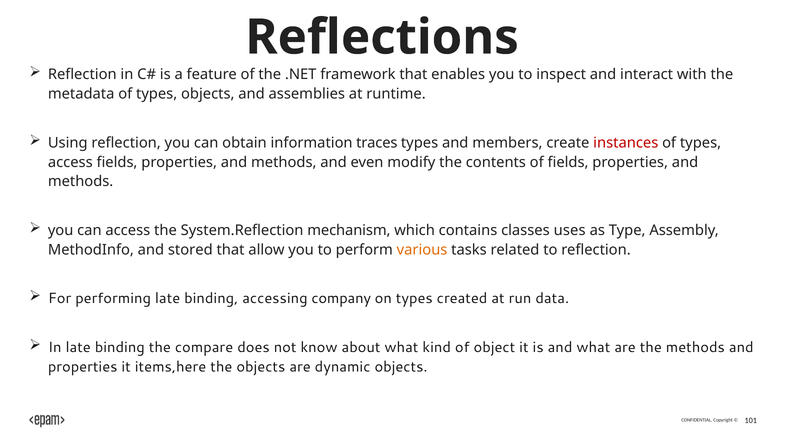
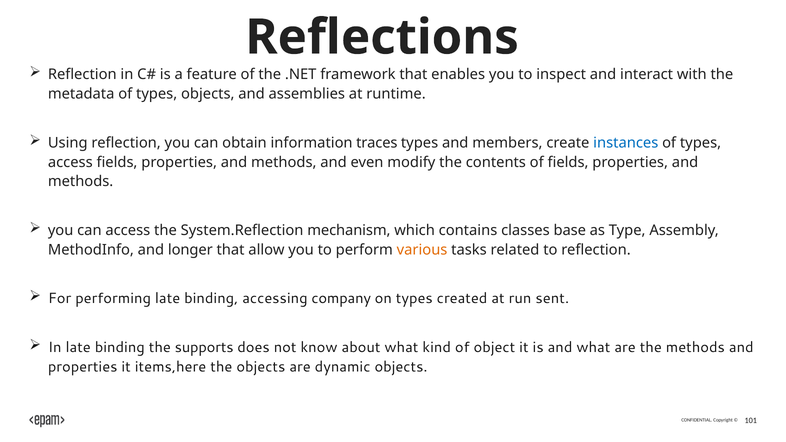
instances colour: red -> blue
uses: uses -> base
stored: stored -> longer
data: data -> sent
compare: compare -> supports
